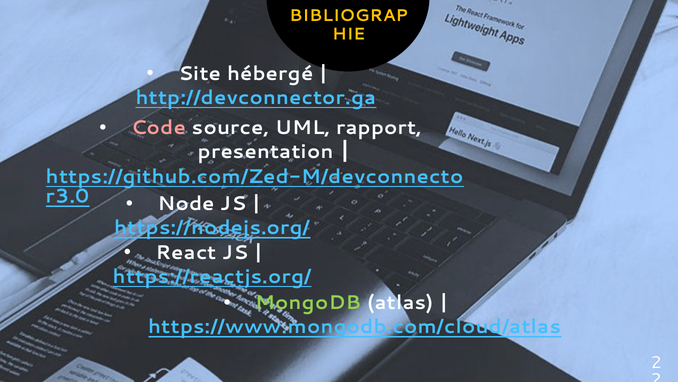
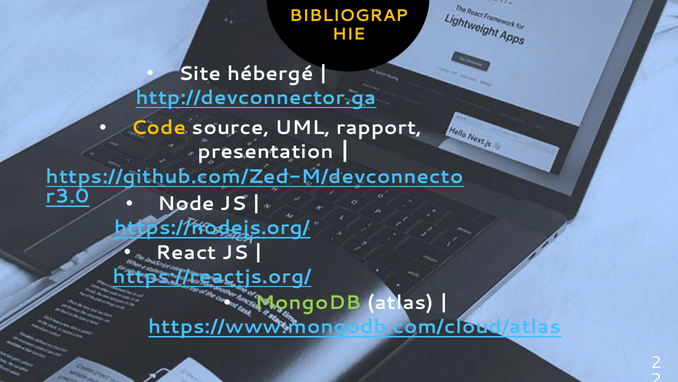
Code colour: pink -> yellow
